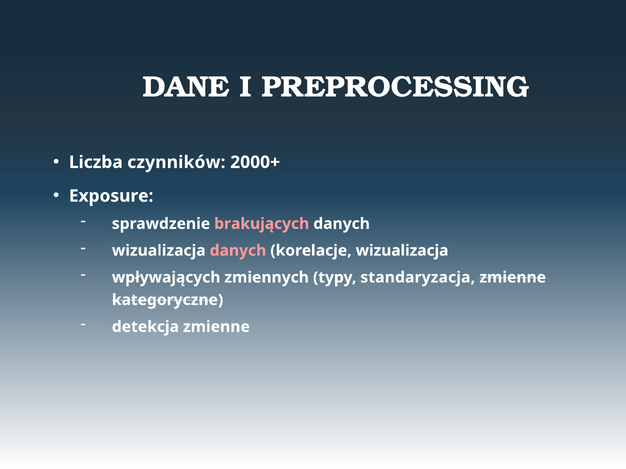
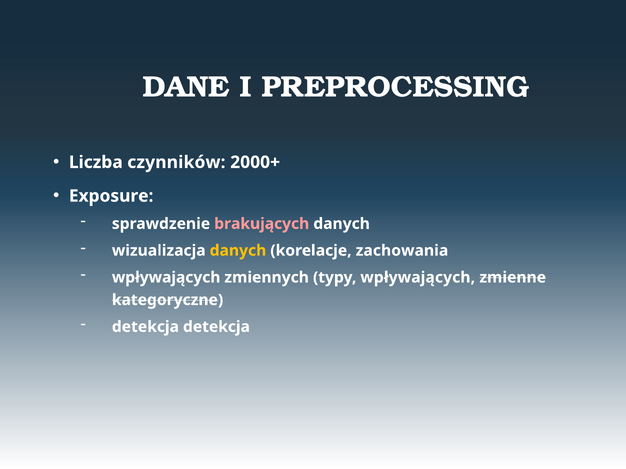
danych at (238, 251) colour: pink -> yellow
korelacje wizualizacja: wizualizacja -> zachowania
typy standaryzacja: standaryzacja -> wpływających
detekcja zmienne: zmienne -> detekcja
